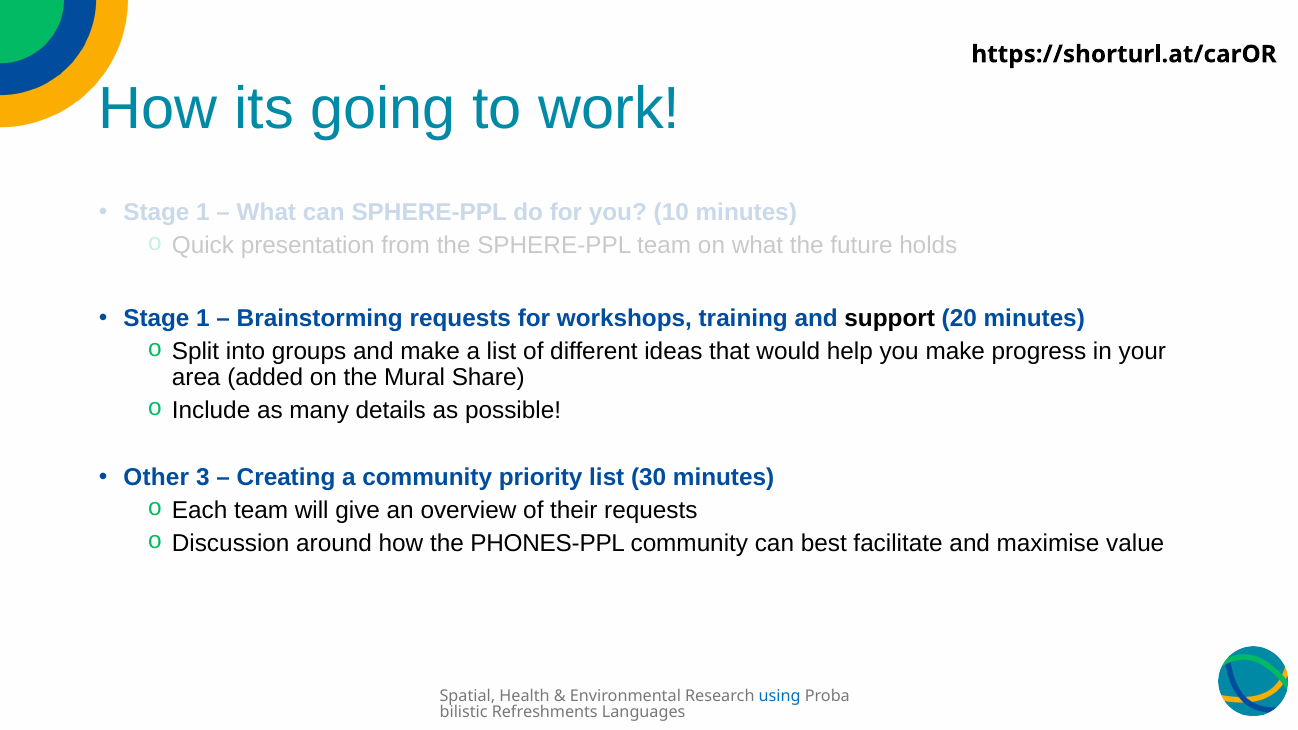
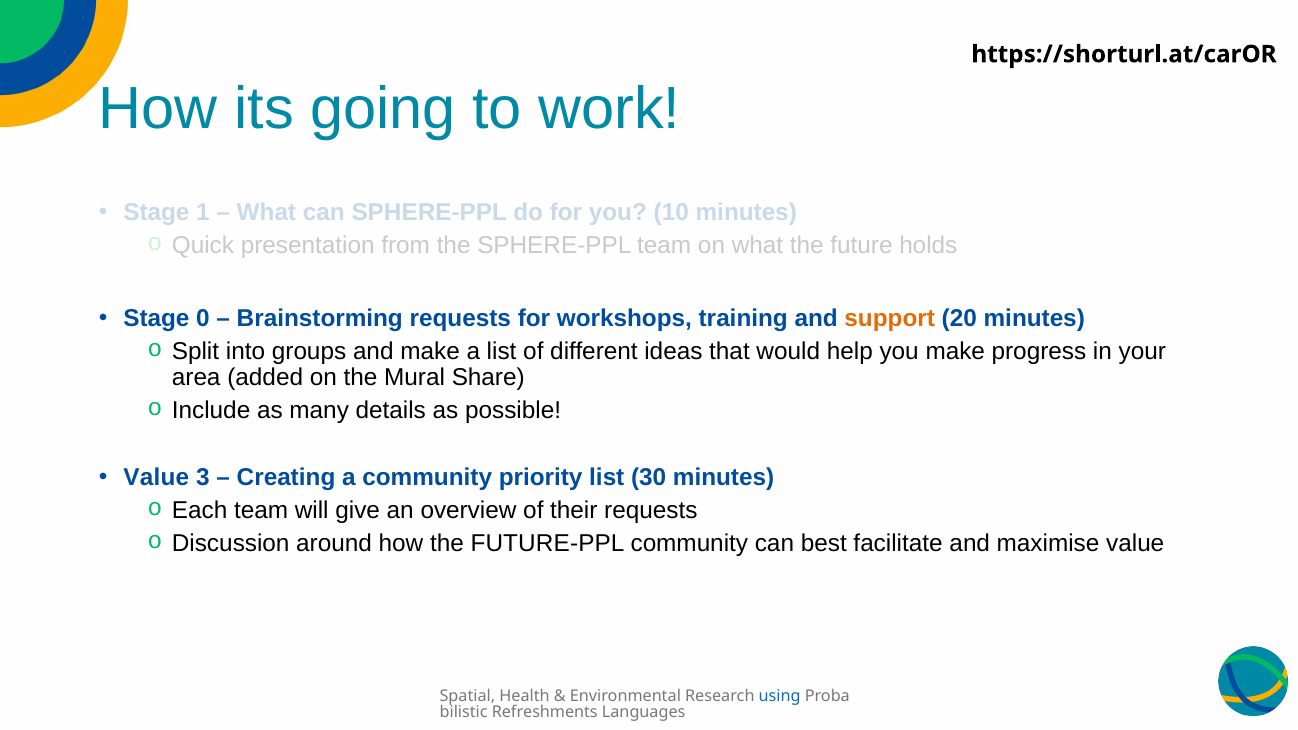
1 at (203, 318): 1 -> 0
support colour: black -> orange
Other at (156, 477): Other -> Value
PHONES-PPL: PHONES-PPL -> FUTURE-PPL
